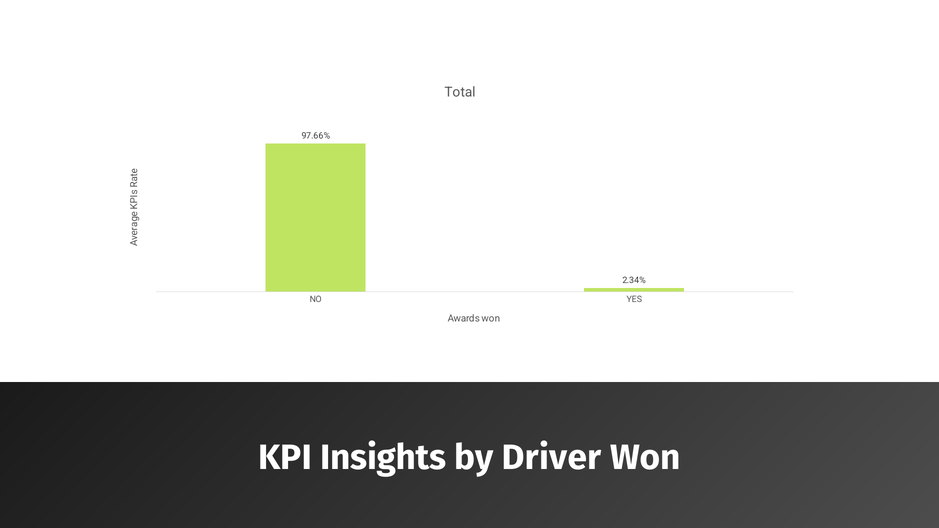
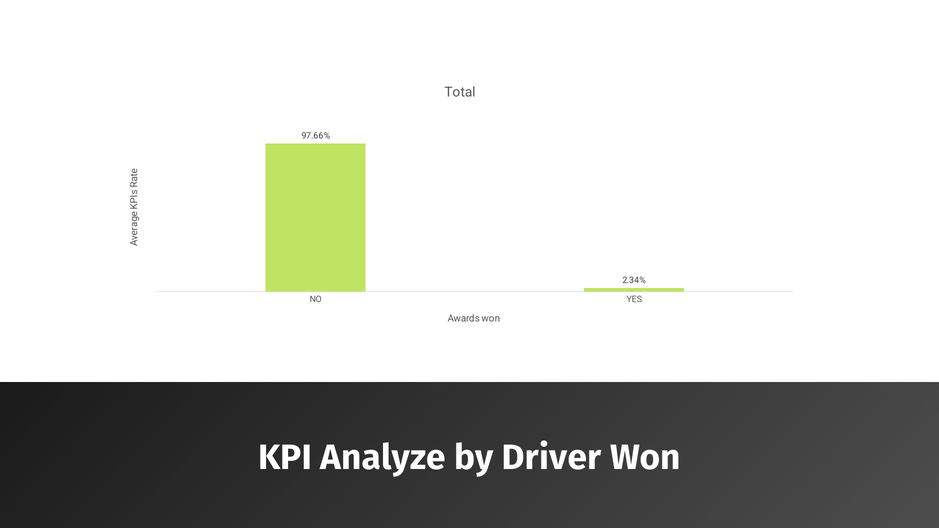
Insights: Insights -> Analyze
